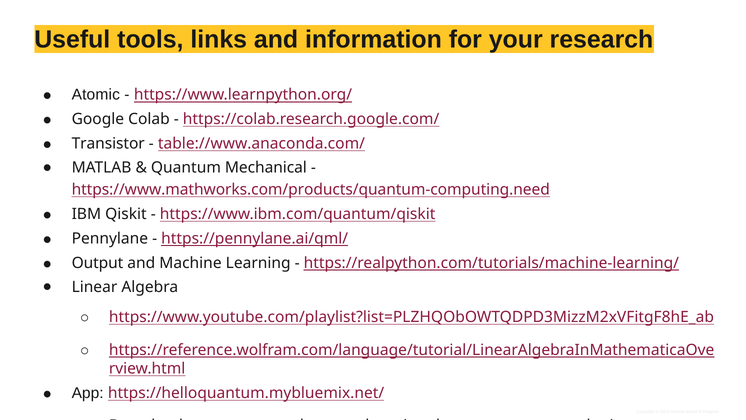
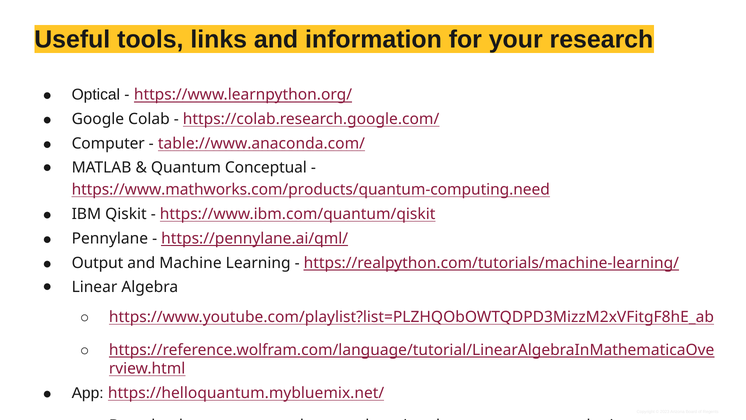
Atomic: Atomic -> Optical
Transistor: Transistor -> Computer
Mechanical: Mechanical -> Conceptual
